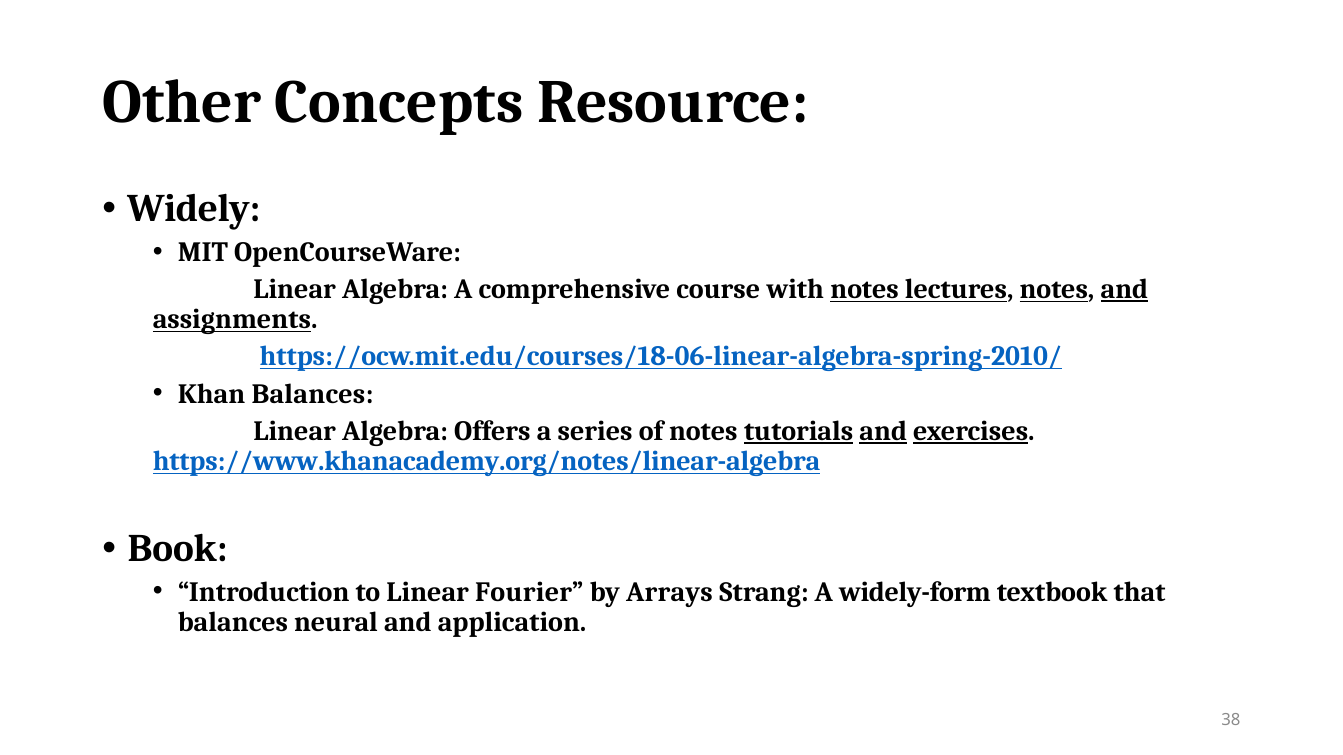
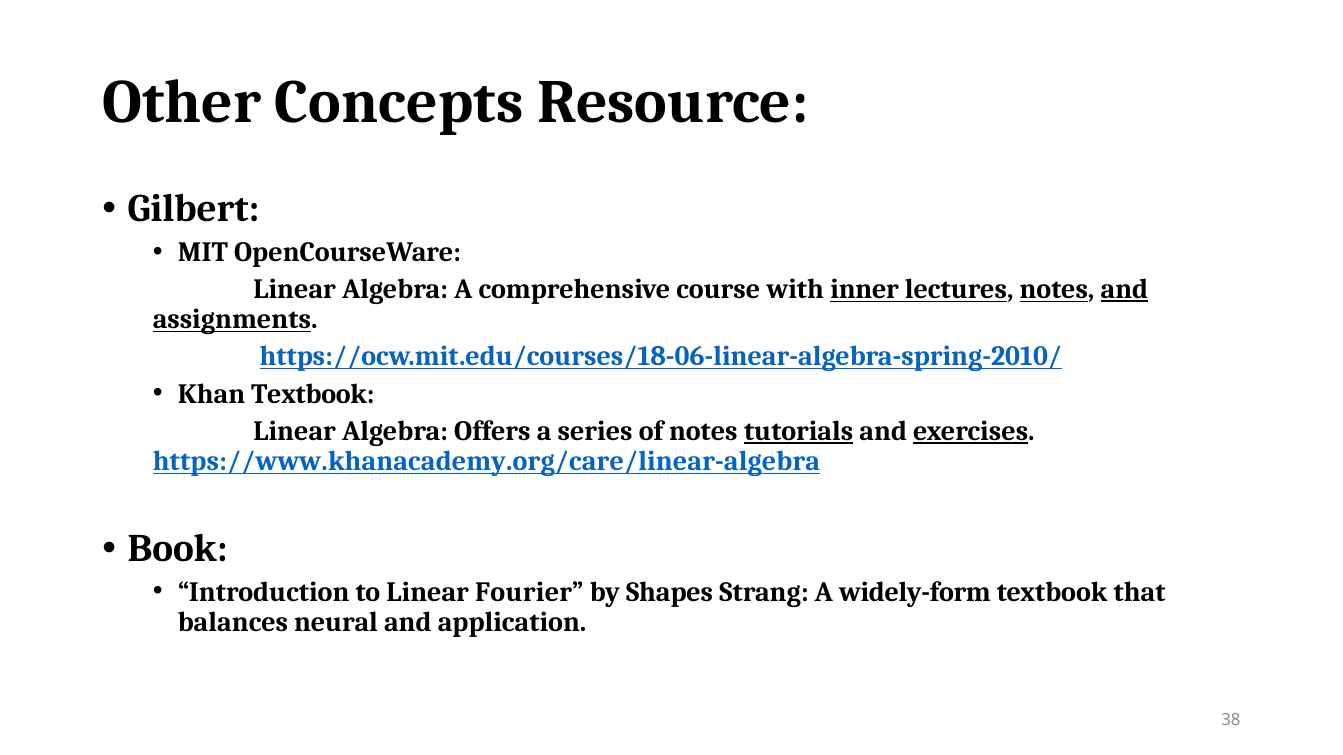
Widely: Widely -> Gilbert
with notes: notes -> inner
Khan Balances: Balances -> Textbook
and at (883, 431) underline: present -> none
https://www.khanacademy.org/notes/linear-algebra: https://www.khanacademy.org/notes/linear-algebra -> https://www.khanacademy.org/care/linear-algebra
Arrays: Arrays -> Shapes
